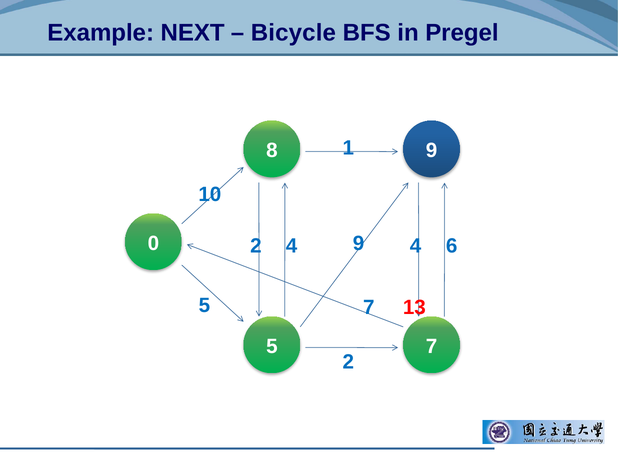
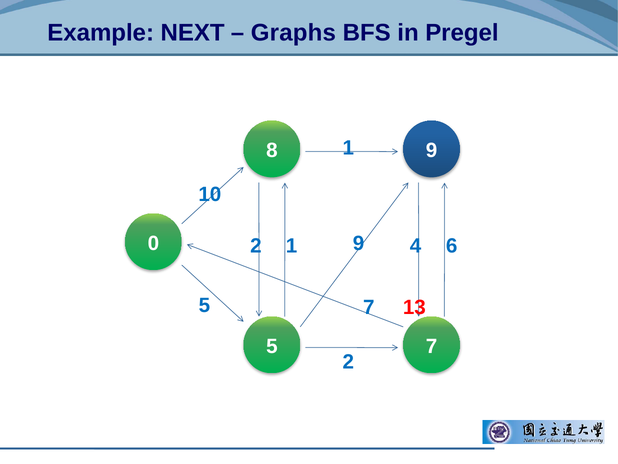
Bicycle: Bicycle -> Graphs
4 at (292, 246): 4 -> 1
